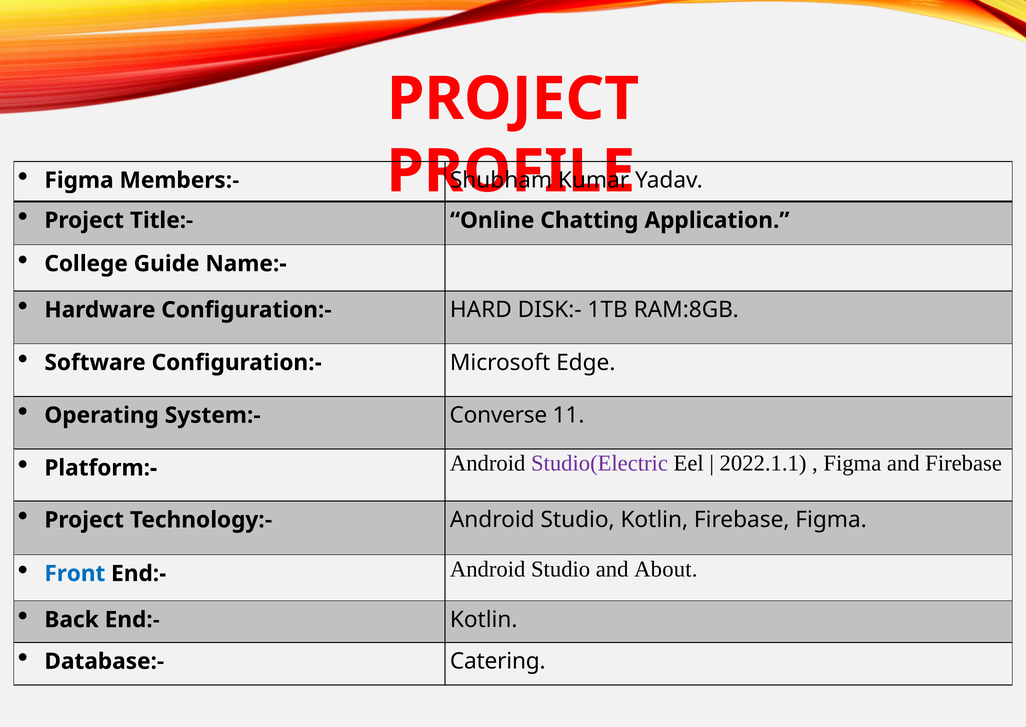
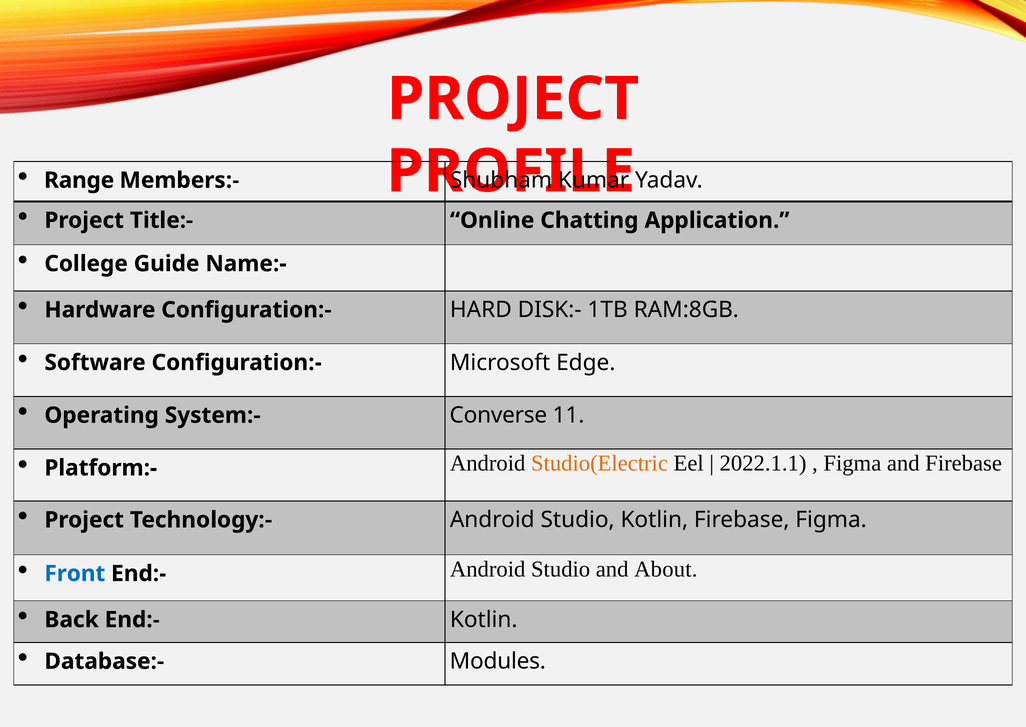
Figma at (79, 180): Figma -> Range
Studio(Electric colour: purple -> orange
Catering: Catering -> Modules
